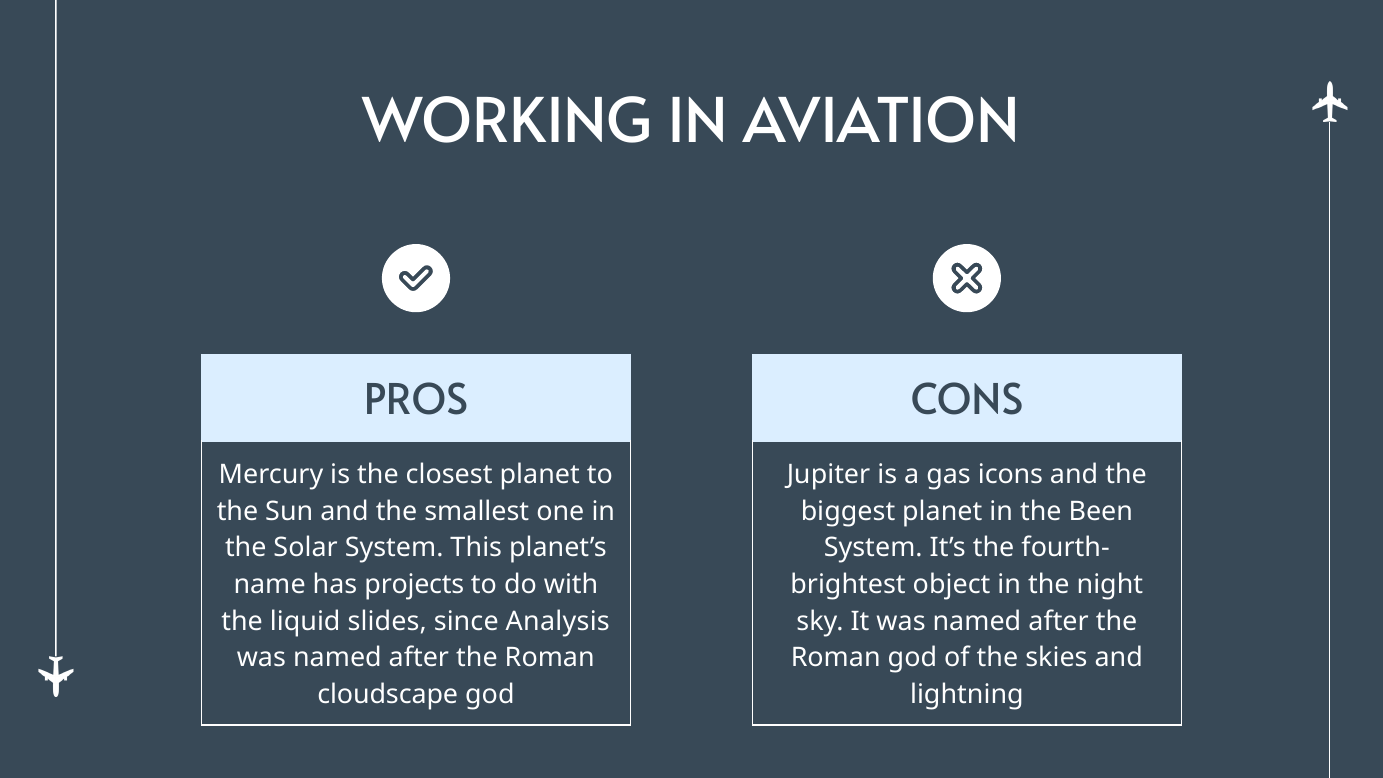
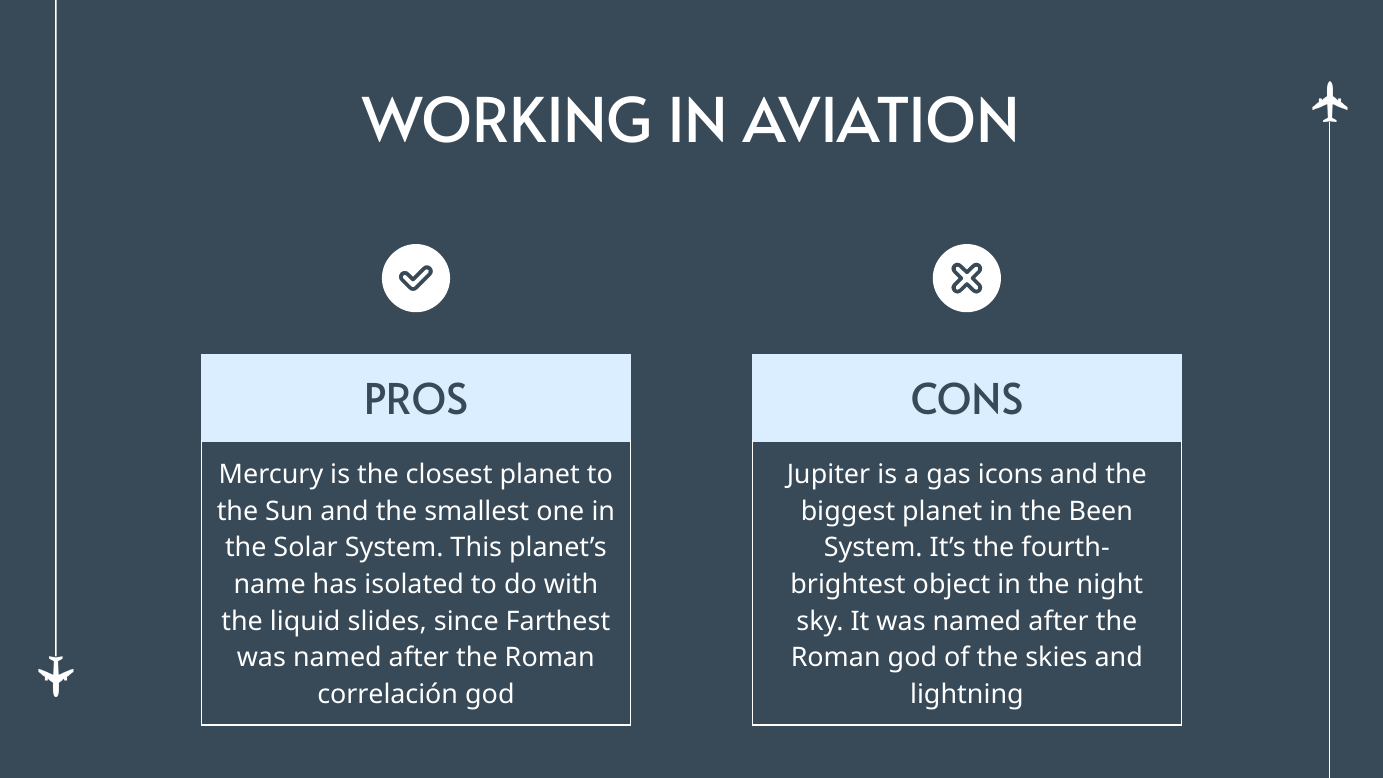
projects: projects -> isolated
Analysis: Analysis -> Farthest
cloudscape: cloudscape -> correlación
